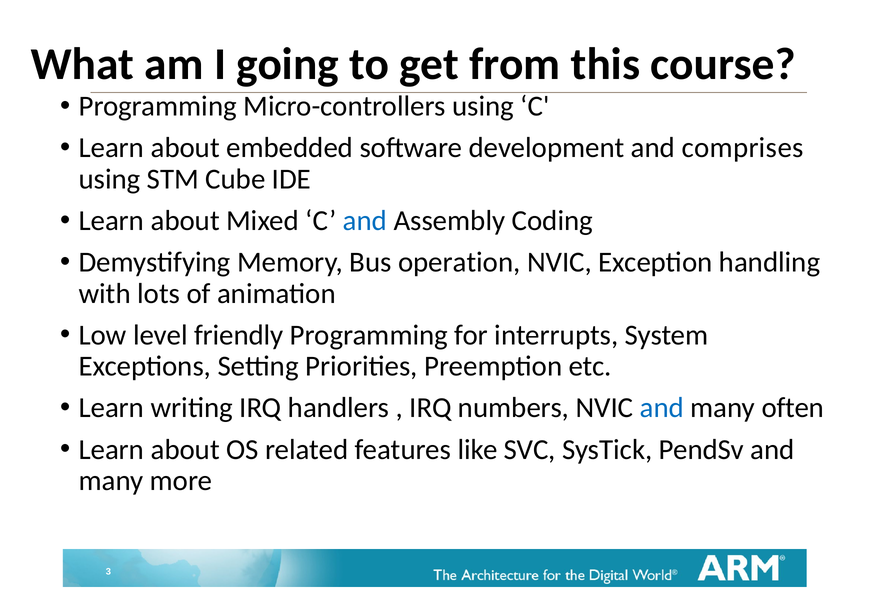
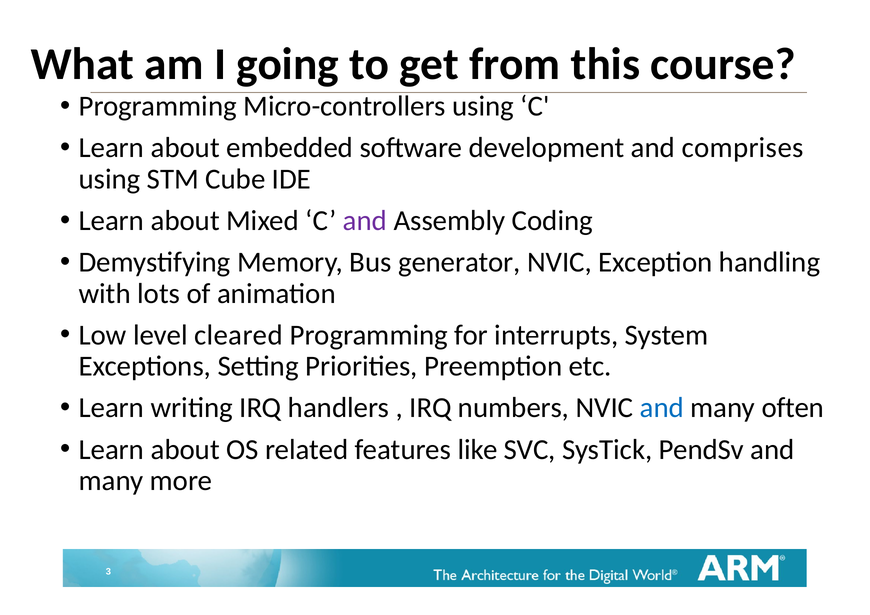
and at (365, 221) colour: blue -> purple
operation: operation -> generator
friendly: friendly -> cleared
